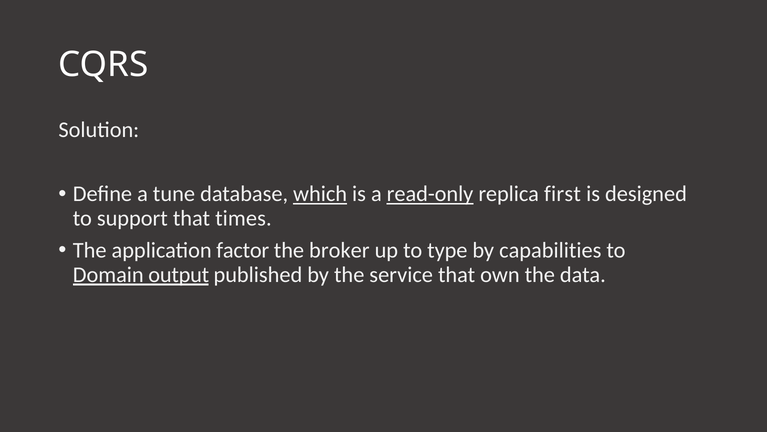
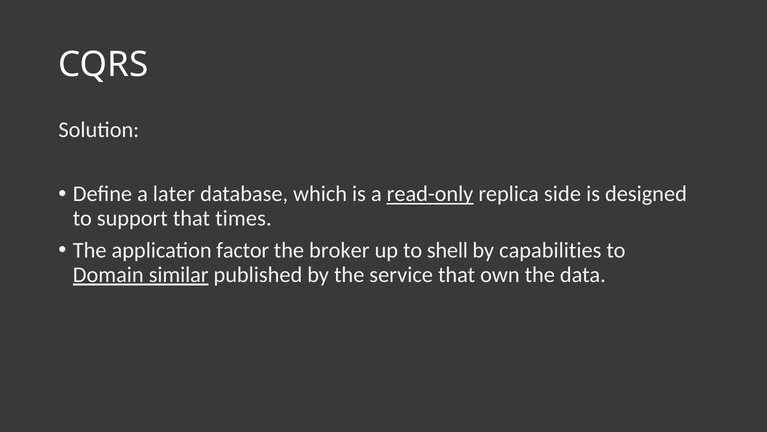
tune: tune -> later
which underline: present -> none
first: first -> side
type: type -> shell
output: output -> similar
